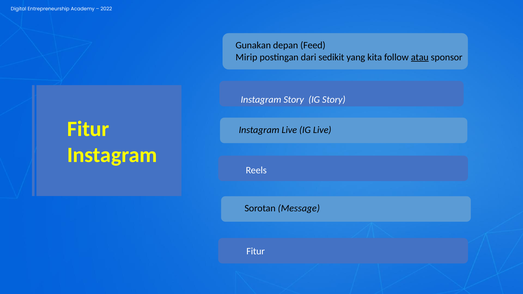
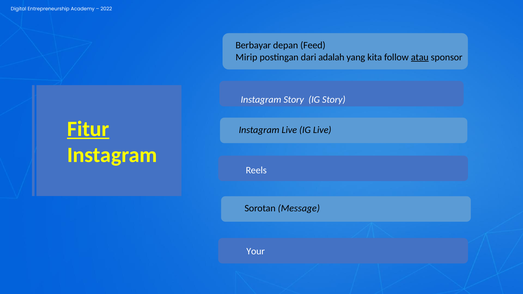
Gunakan: Gunakan -> Berbayar
sedikit: sedikit -> adalah
Fitur at (88, 129) underline: none -> present
Fitur at (256, 252): Fitur -> Your
